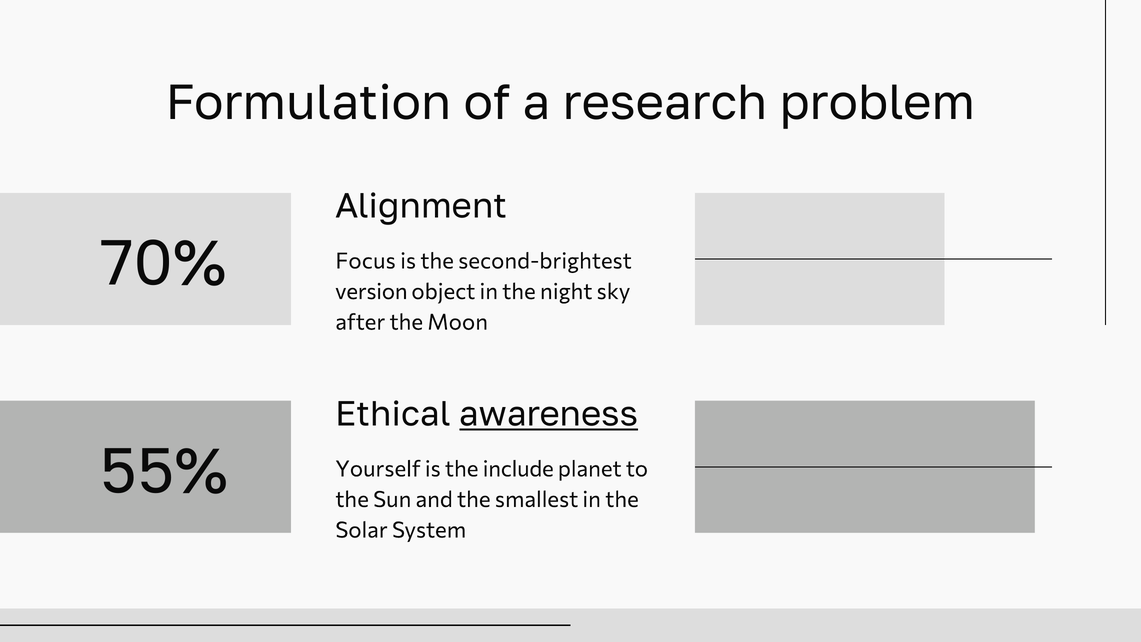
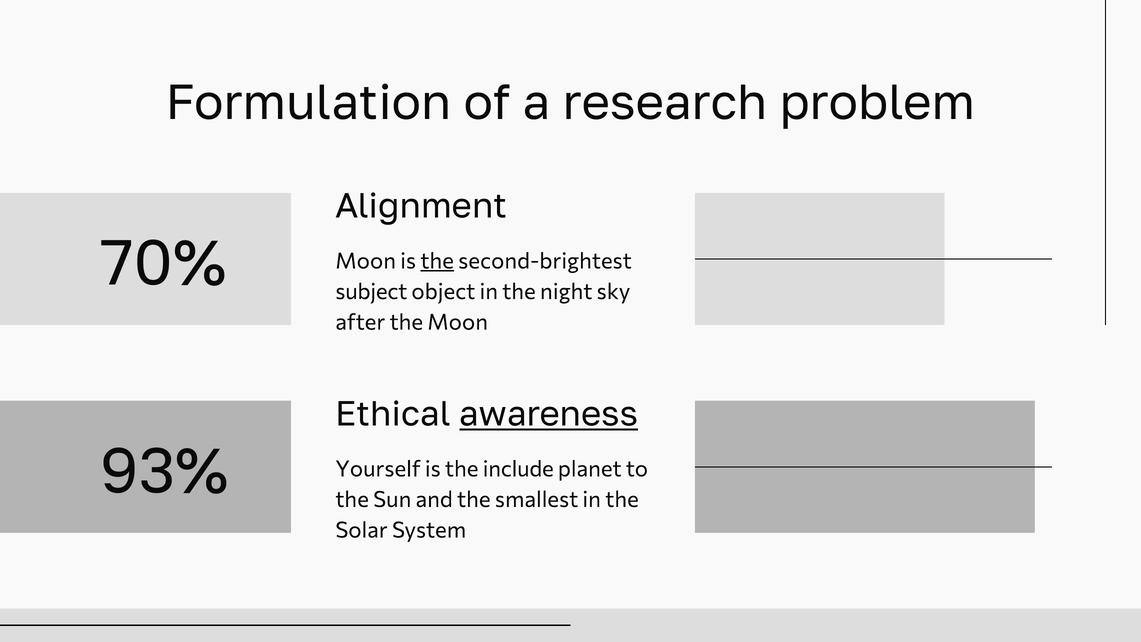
Focus at (366, 261): Focus -> Moon
the at (437, 261) underline: none -> present
version: version -> subject
55%: 55% -> 93%
